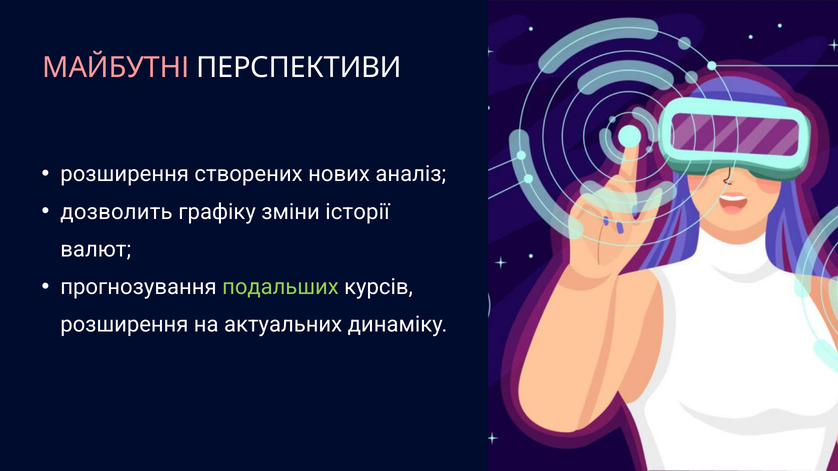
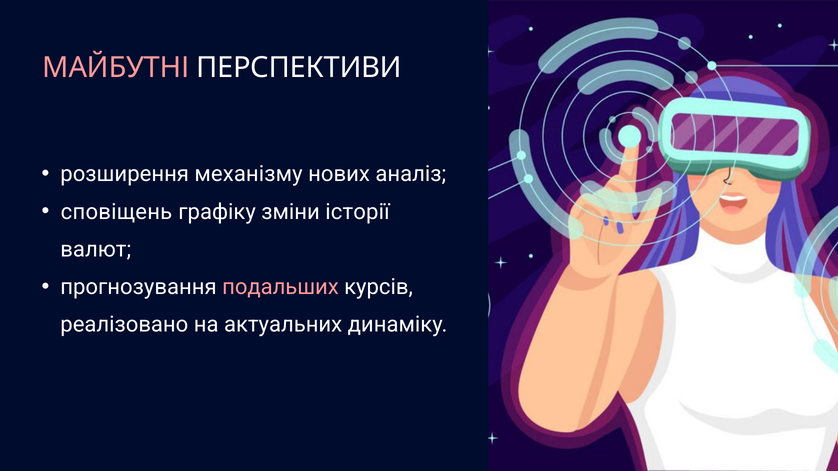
створених: створених -> механізму
дозволить: дозволить -> сповіщень
подальших colour: light green -> pink
розширення at (124, 325): розширення -> реалізовано
